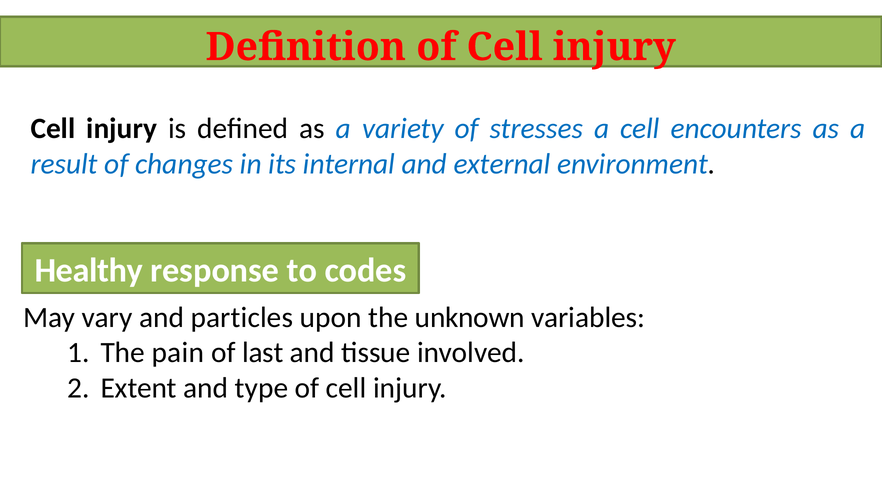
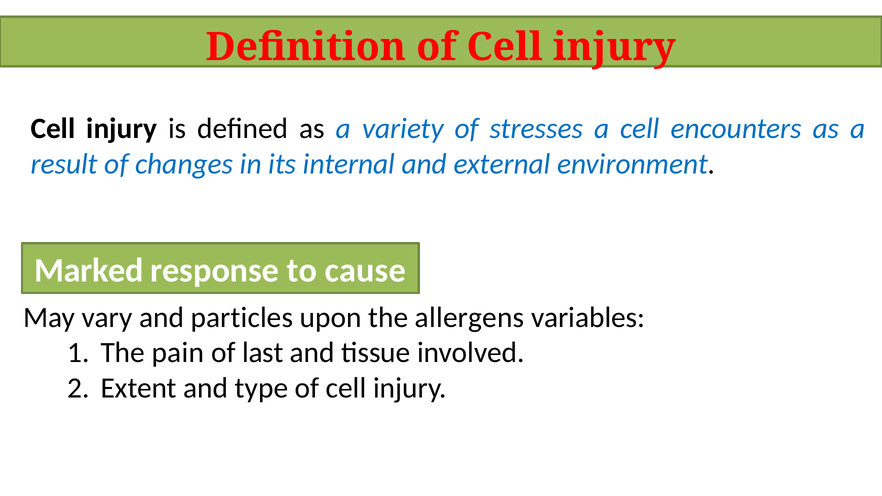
Healthy: Healthy -> Marked
codes: codes -> cause
unknown: unknown -> allergens
